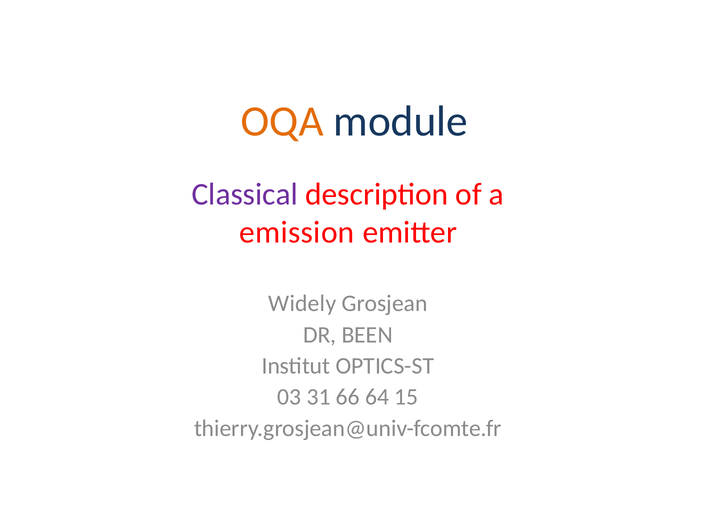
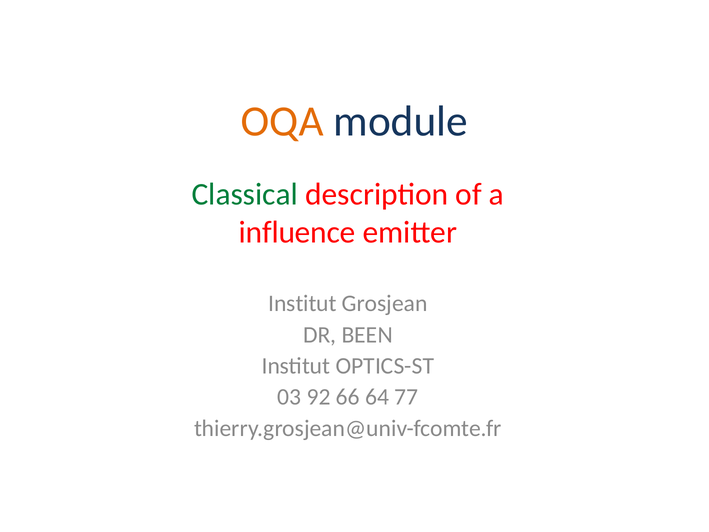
Classical colour: purple -> green
emission: emission -> influence
Widely at (302, 303): Widely -> Institut
31: 31 -> 92
15: 15 -> 77
